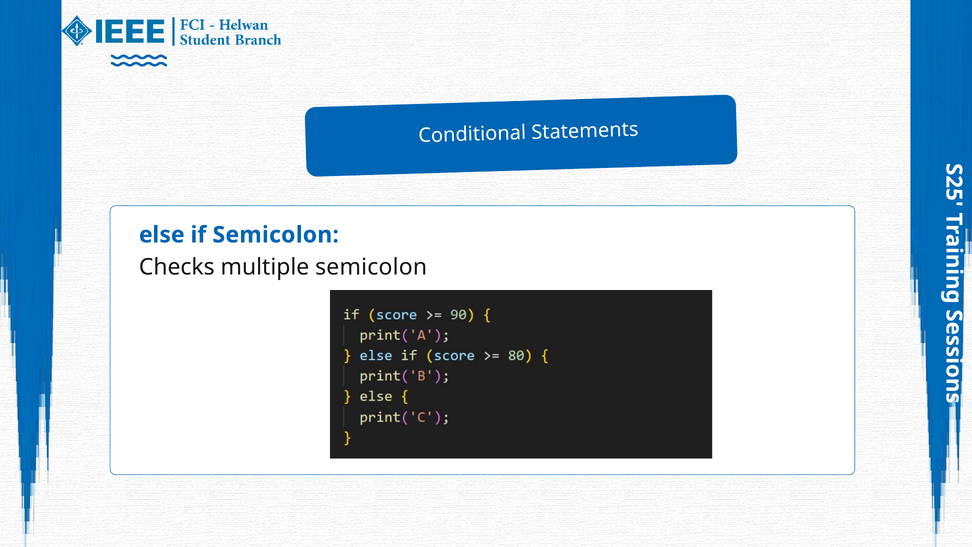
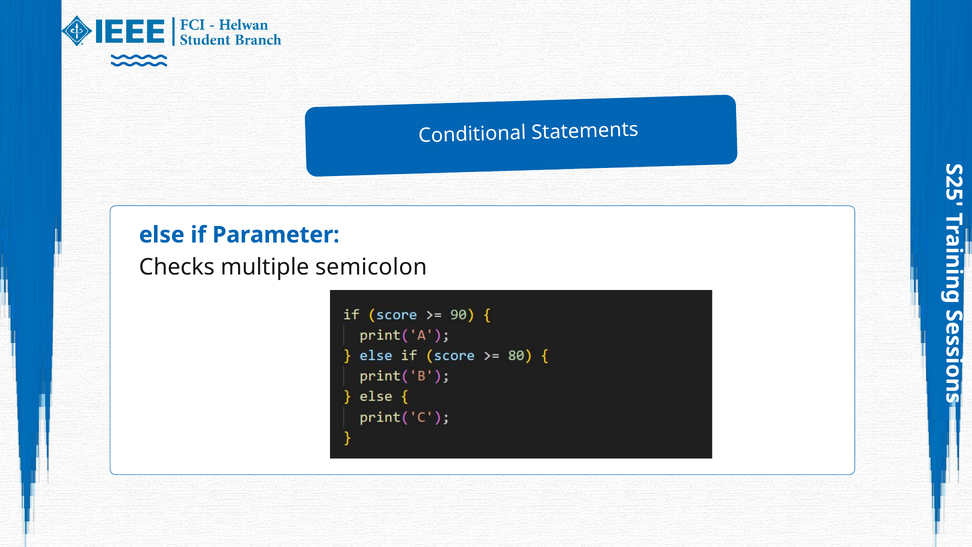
if Semicolon: Semicolon -> Parameter
